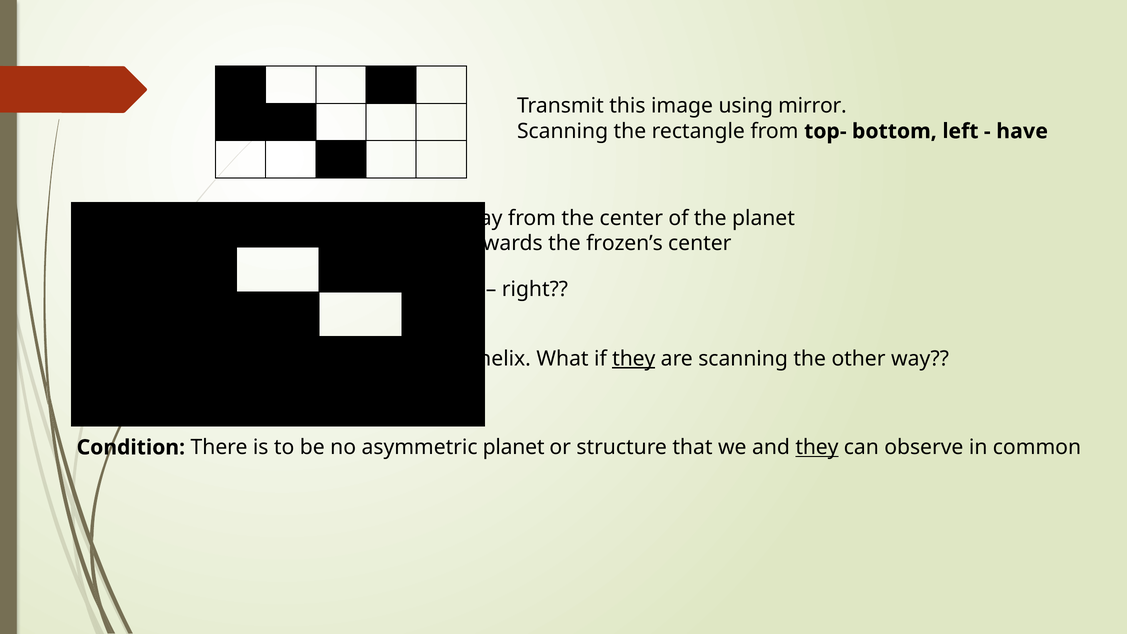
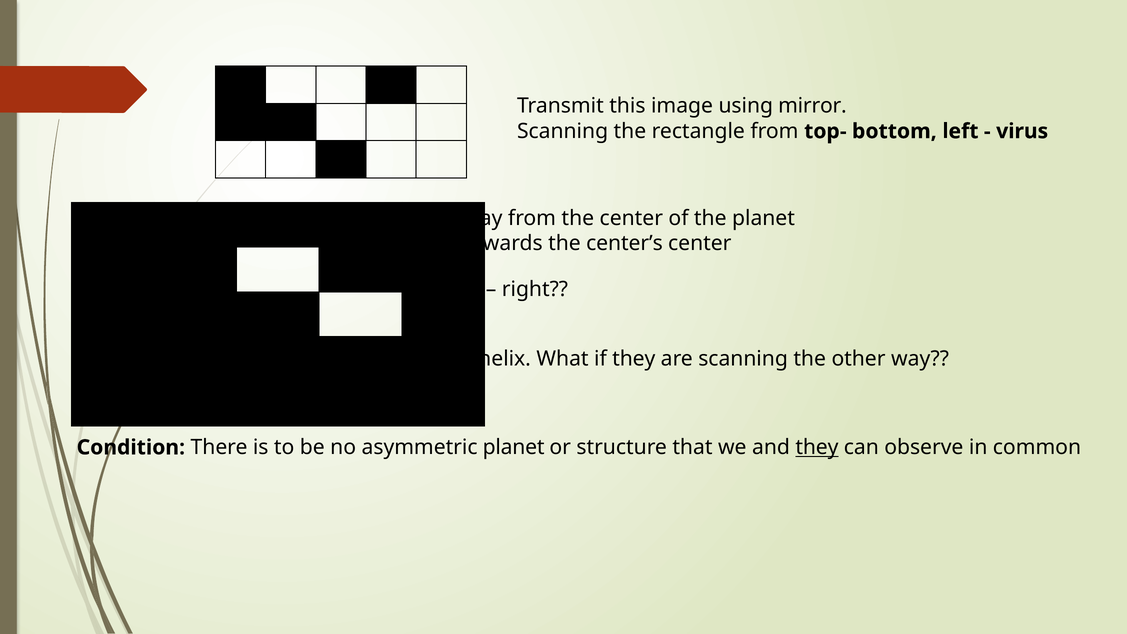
have: have -> virus
frozen’s: frozen’s -> center’s
they at (634, 359) underline: present -> none
